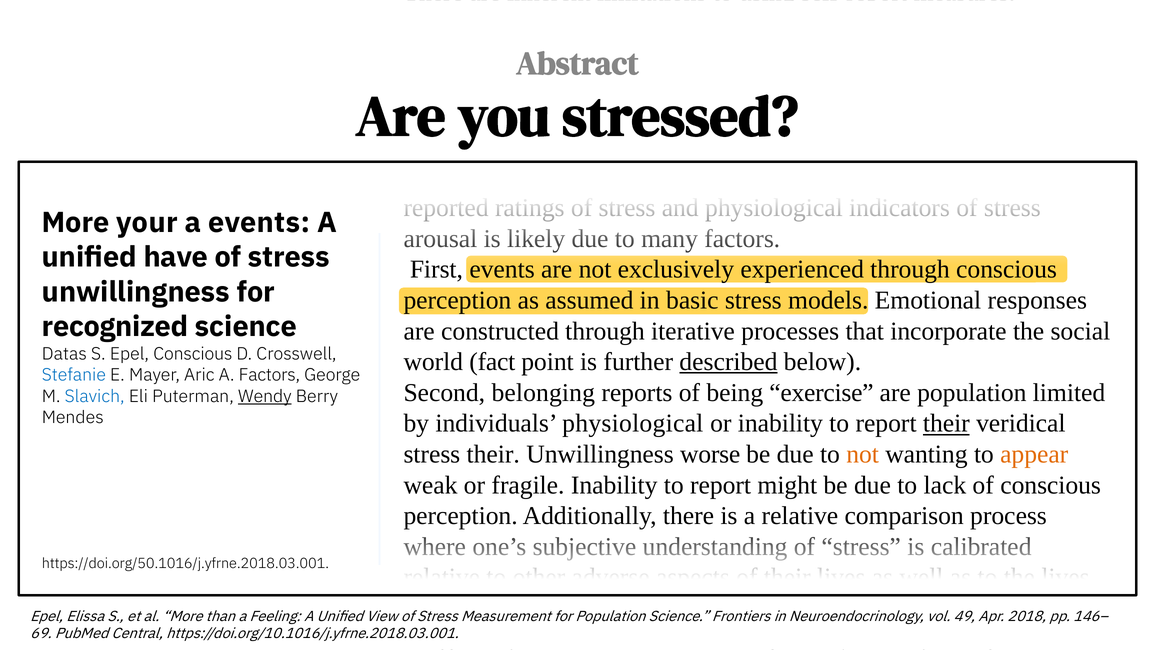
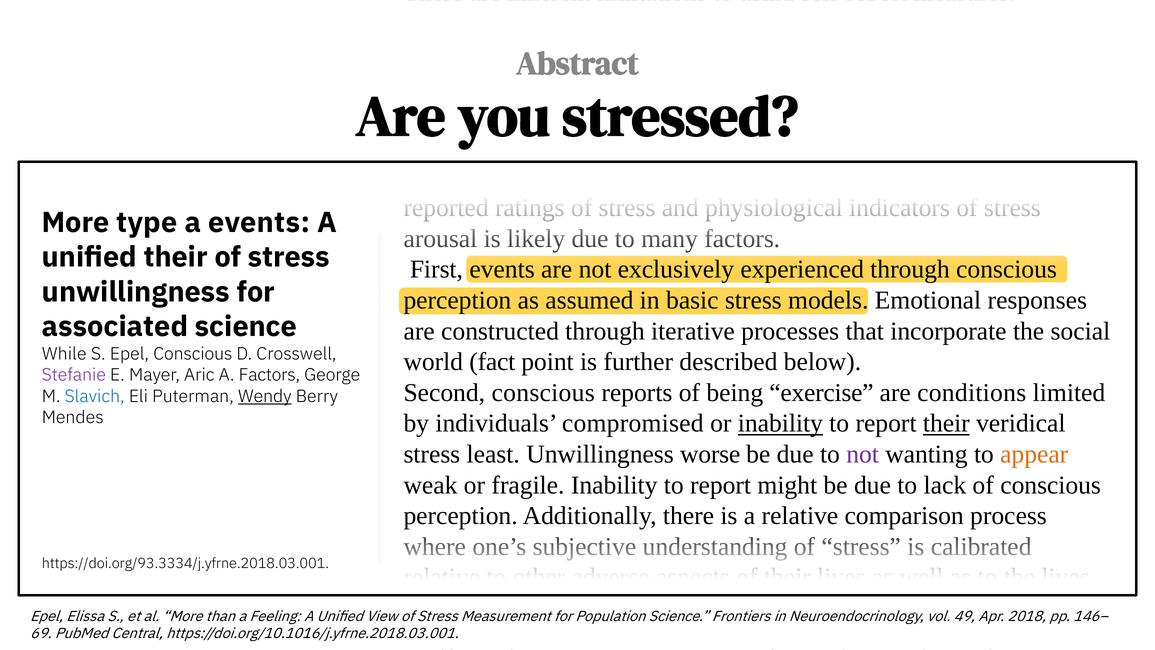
More your: your -> type
unified have: have -> their
recognized: recognized -> associated
Datas: Datas -> While
described underline: present -> none
Stefanie colour: blue -> purple
Second belonging: belonging -> conscious
are population: population -> conditions
individuals physiological: physiological -> compromised
inability at (780, 423) underline: none -> present
stress their: their -> least
not at (863, 454) colour: orange -> purple
https://doi.org/50.1016/j.yfrne.2018.03.001: https://doi.org/50.1016/j.yfrne.2018.03.001 -> https://doi.org/93.3334/j.yfrne.2018.03.001
